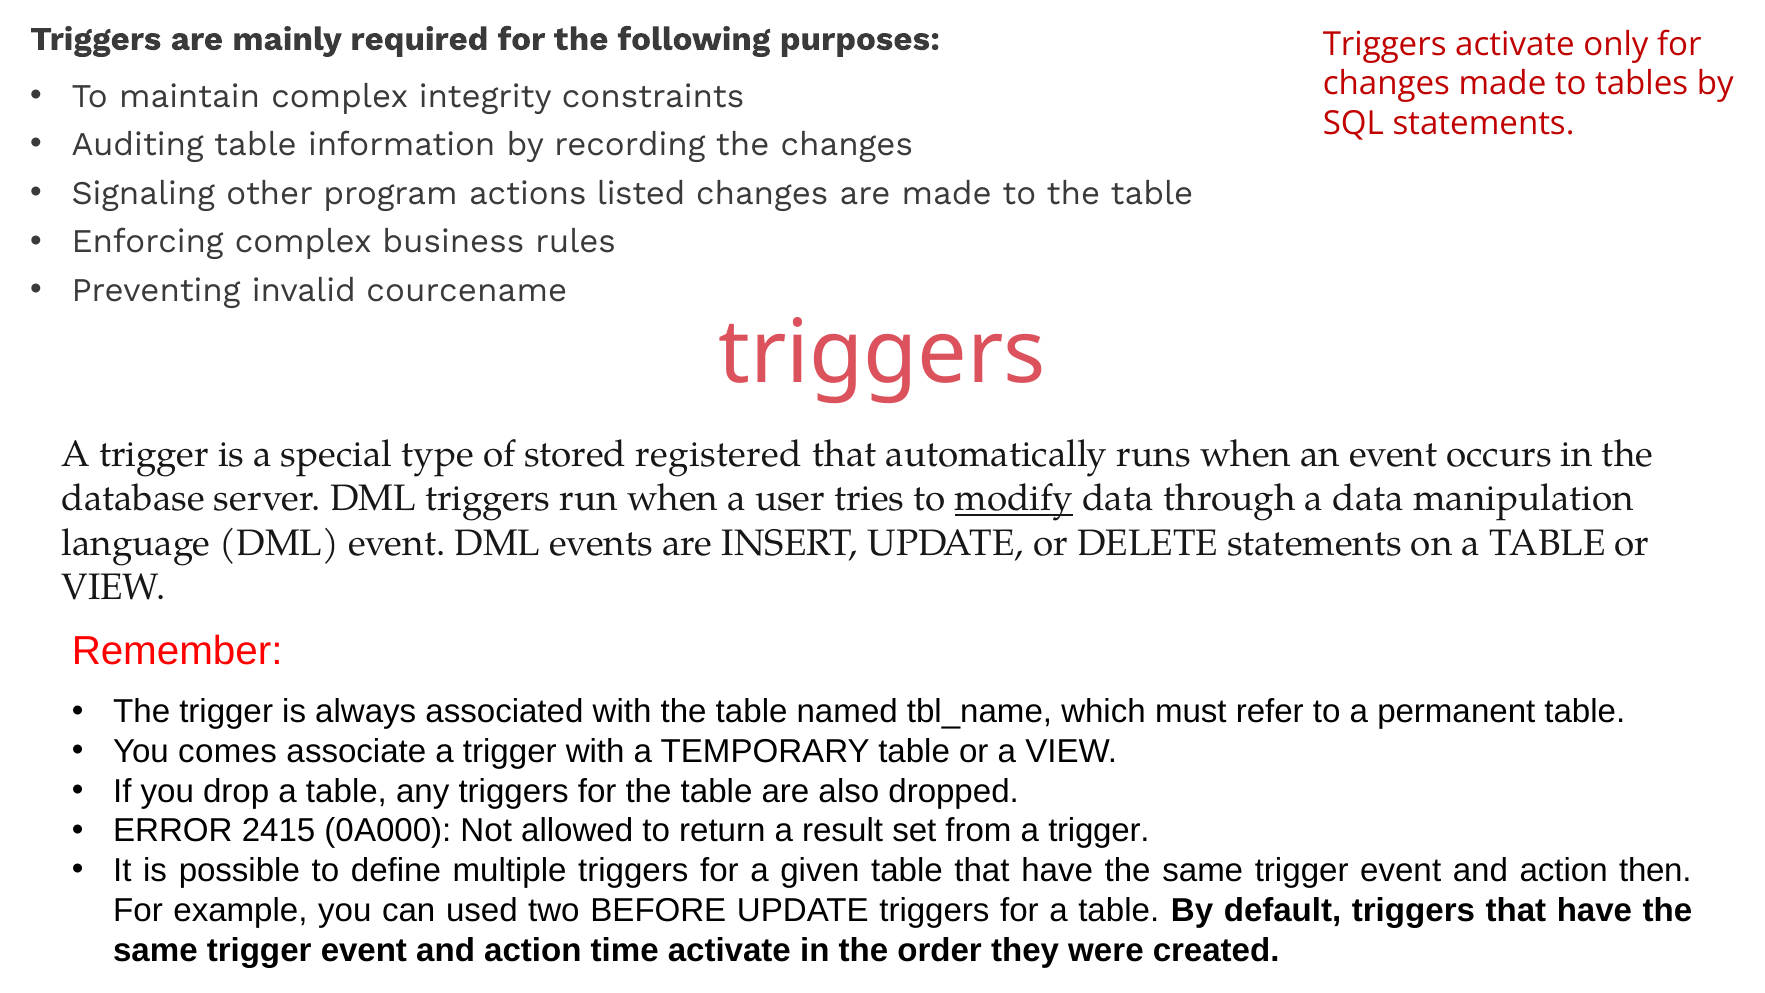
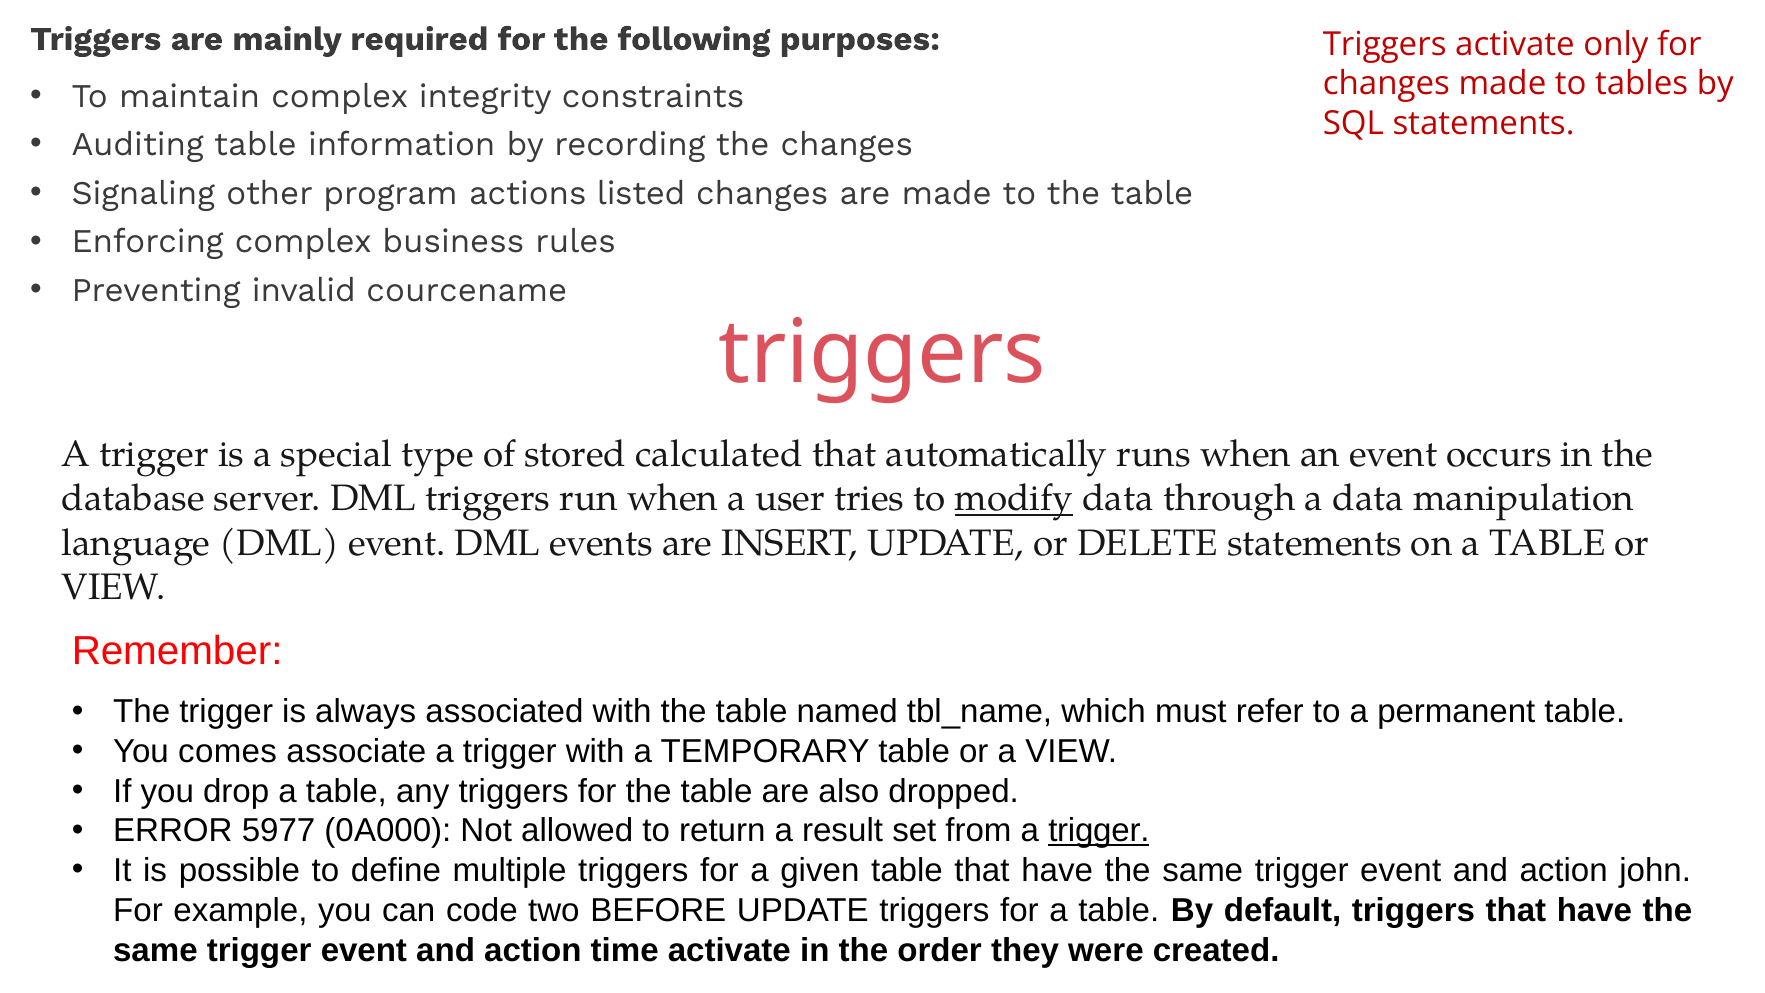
registered: registered -> calculated
2415: 2415 -> 5977
trigger at (1099, 831) underline: none -> present
then: then -> john
used: used -> code
